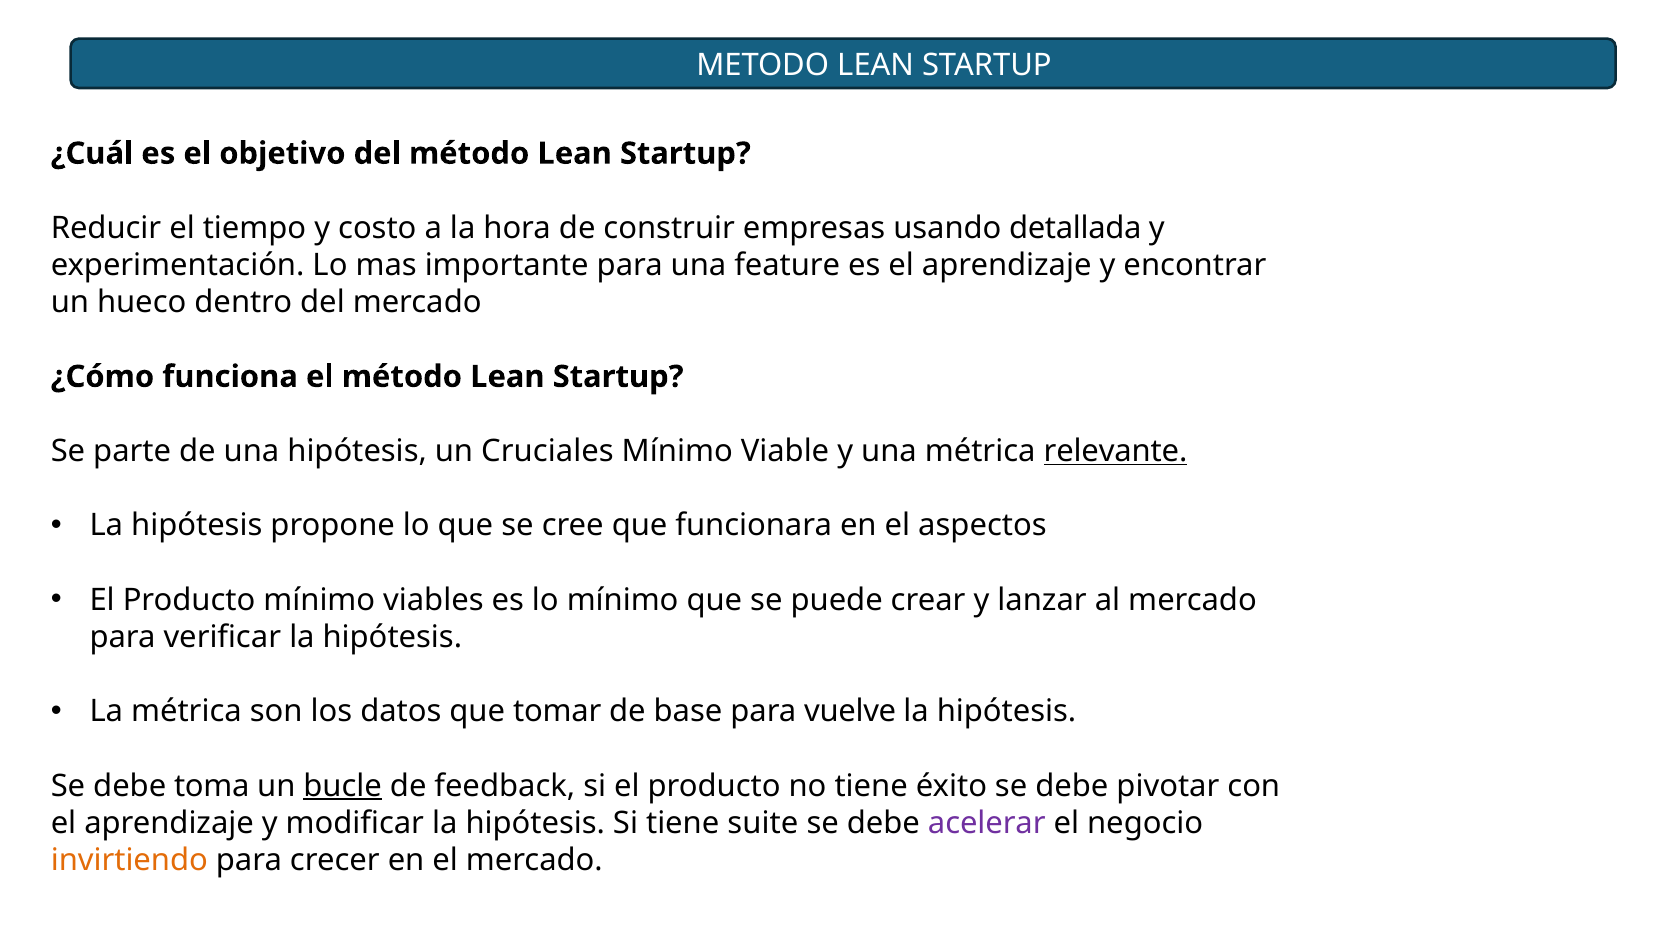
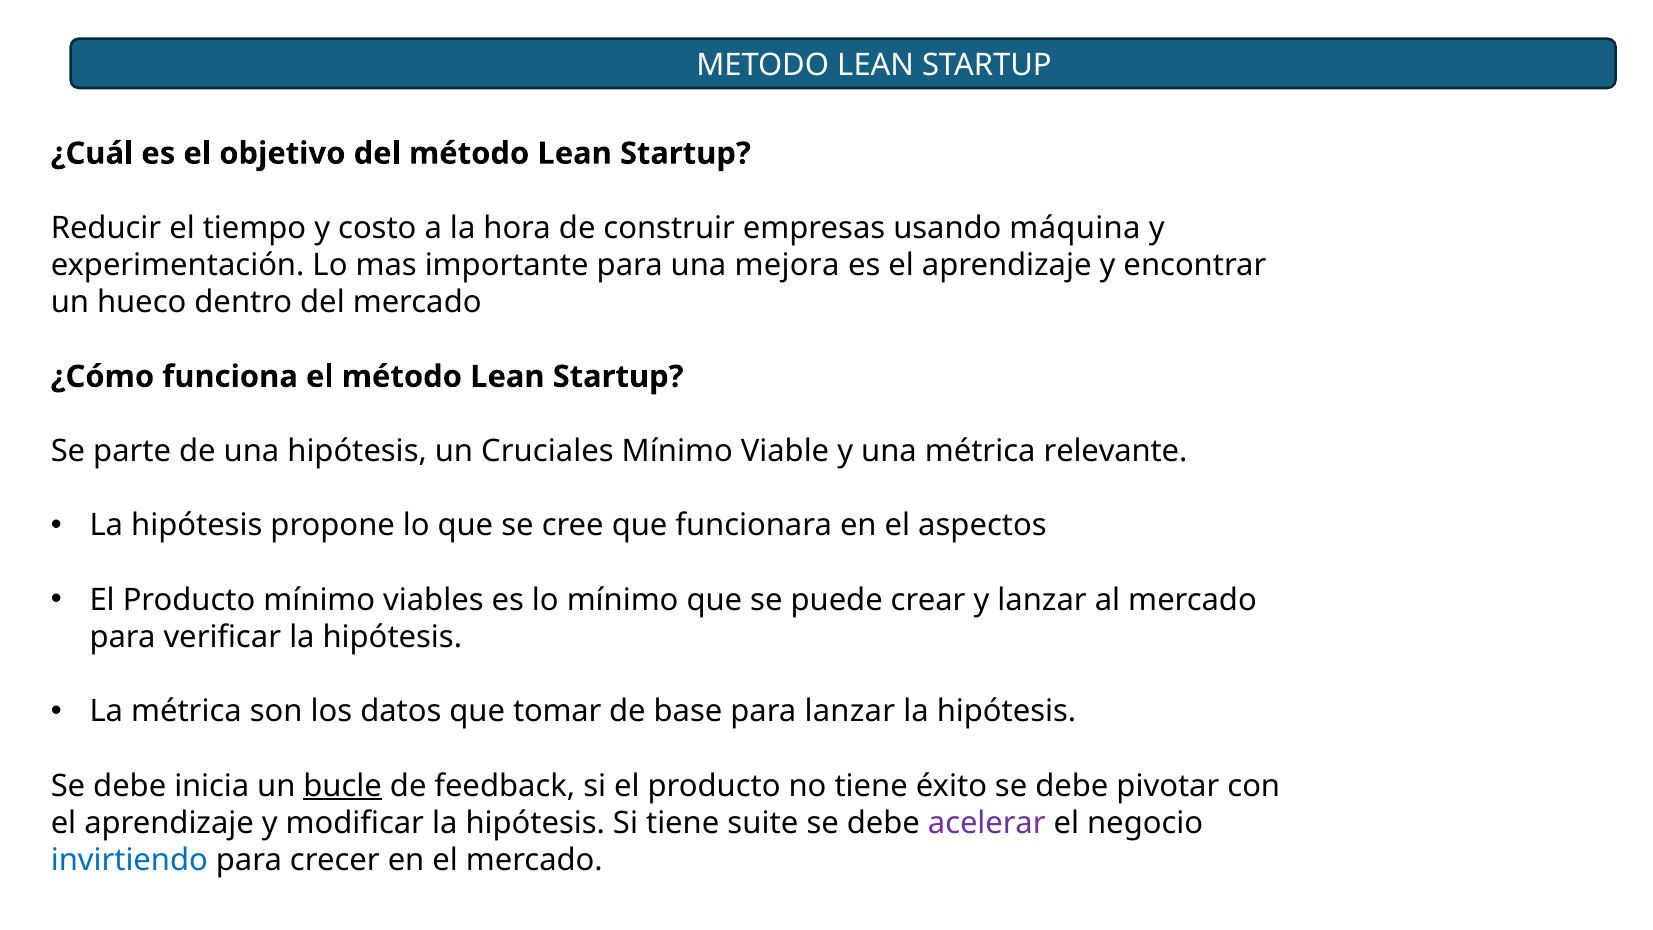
detallada: detallada -> máquina
feature: feature -> mejora
relevante underline: present -> none
para vuelve: vuelve -> lanzar
toma: toma -> inicia
invirtiendo colour: orange -> blue
